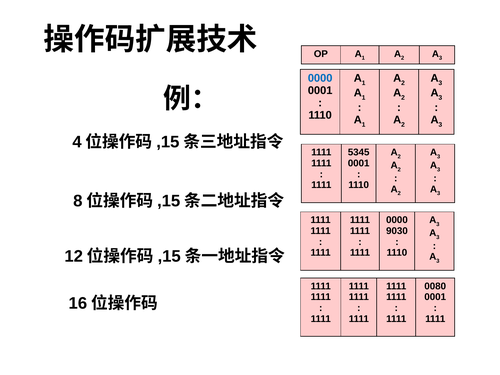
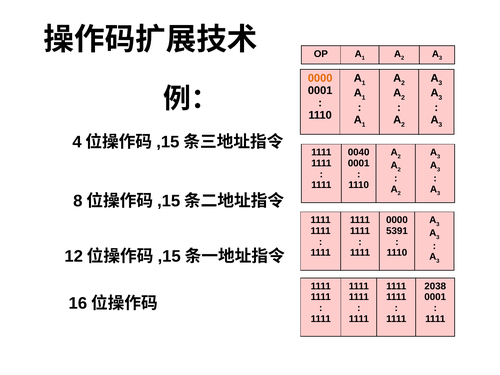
0000 at (320, 78) colour: blue -> orange
5345: 5345 -> 0040
9030: 9030 -> 5391
0080: 0080 -> 2038
